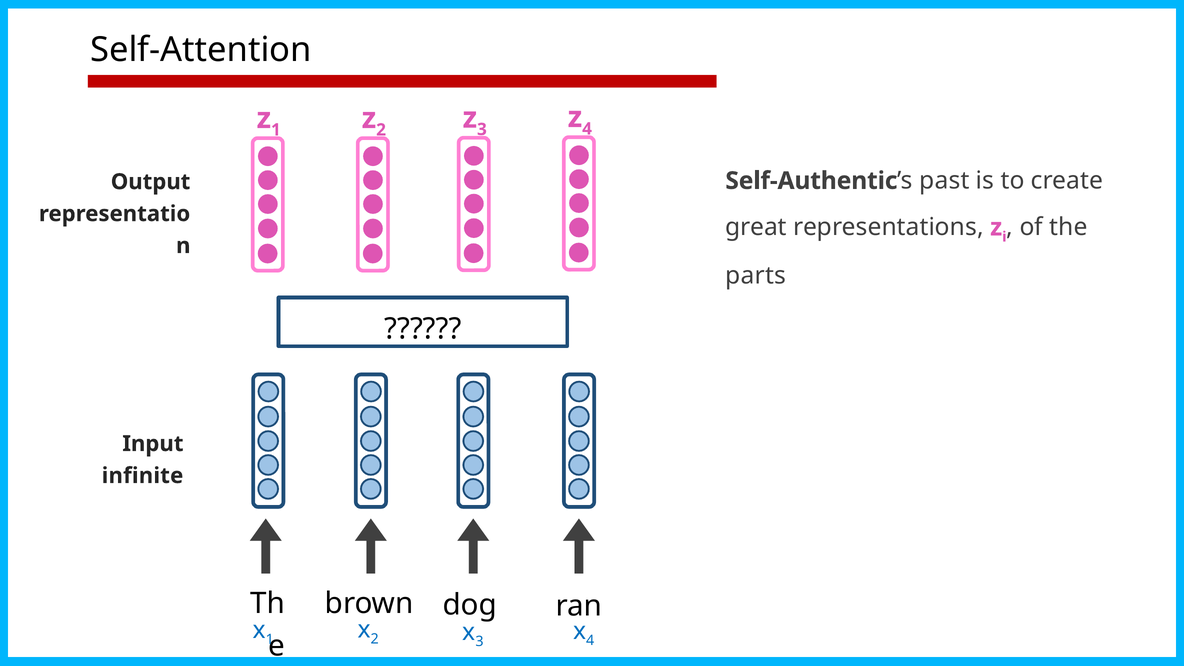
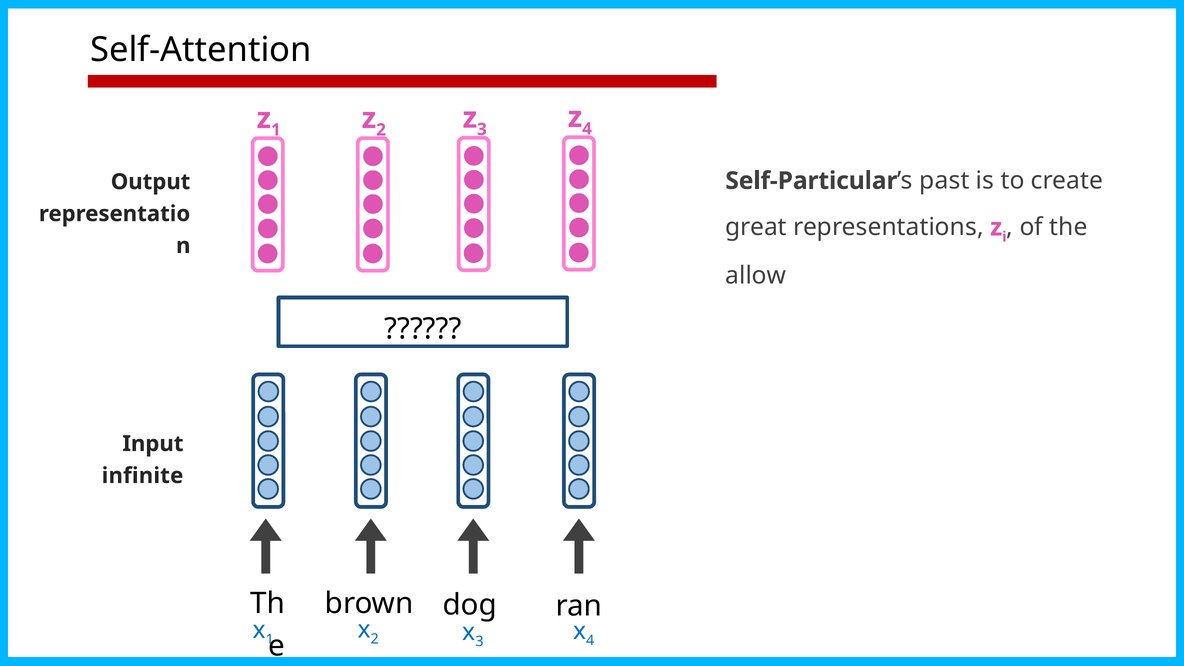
Self-Authentic: Self-Authentic -> Self-Particular
parts: parts -> allow
